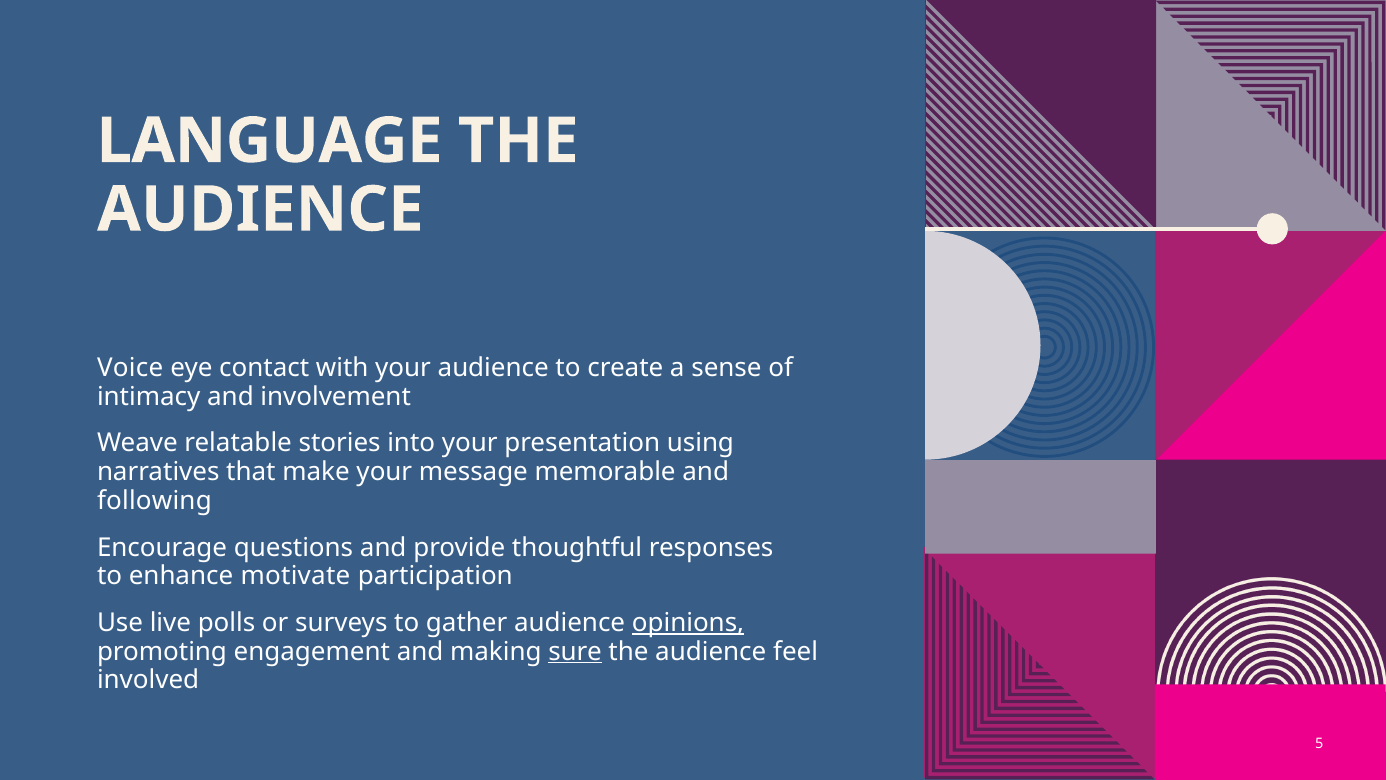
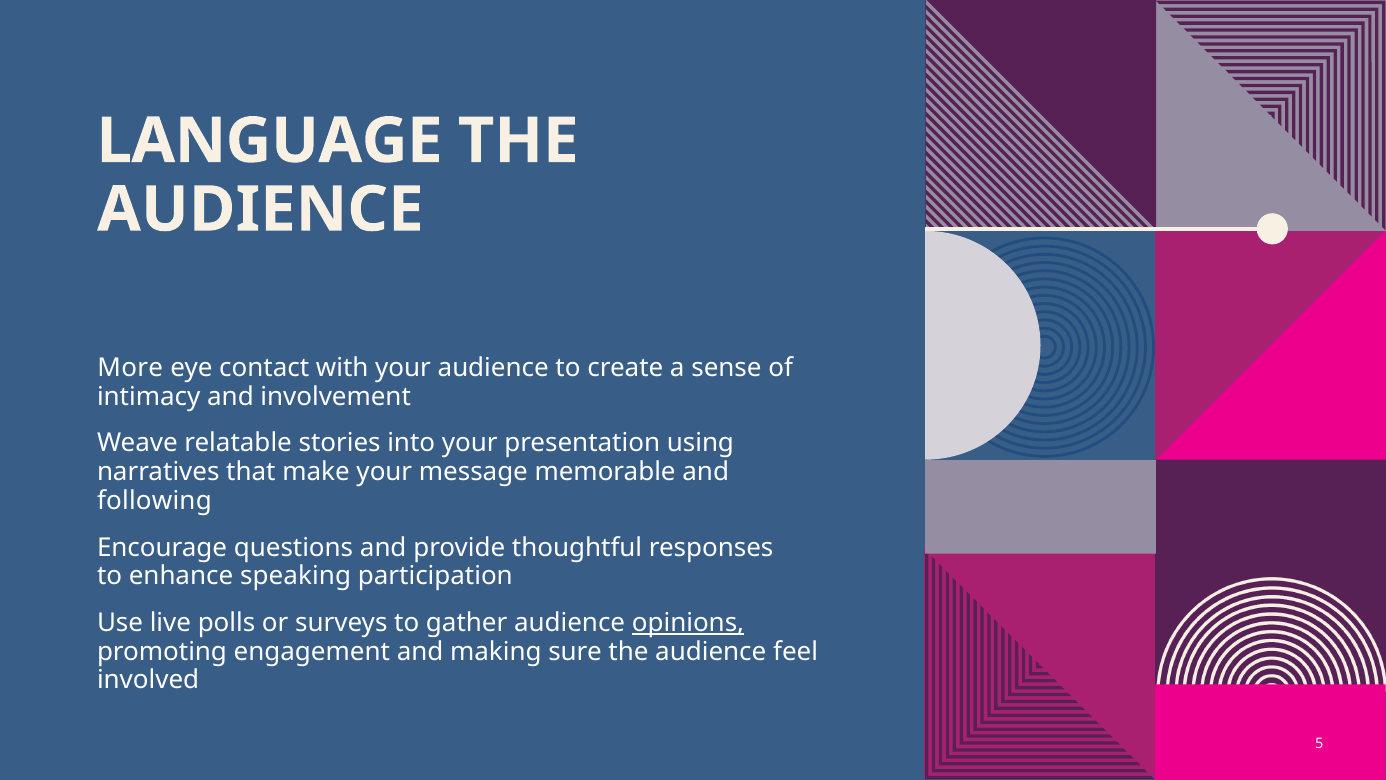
Voice: Voice -> More
motivate: motivate -> speaking
sure underline: present -> none
